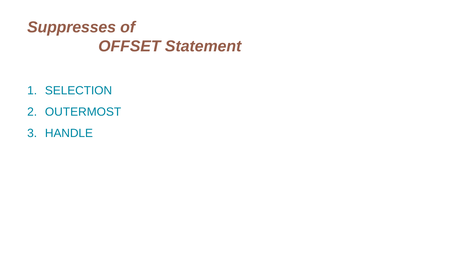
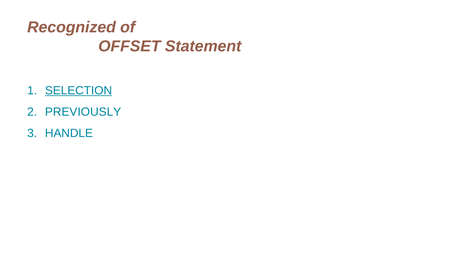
Suppresses: Suppresses -> Recognized
SELECTION underline: none -> present
OUTERMOST: OUTERMOST -> PREVIOUSLY
